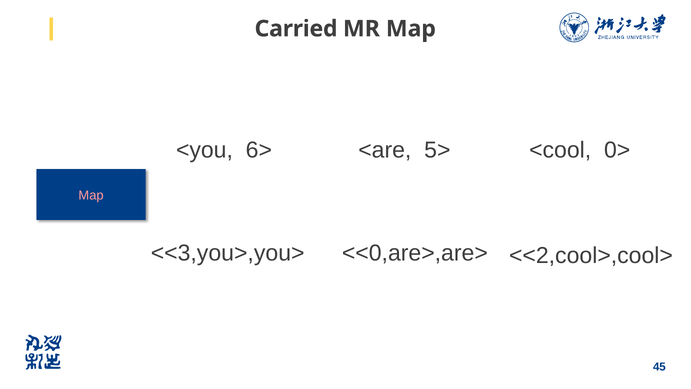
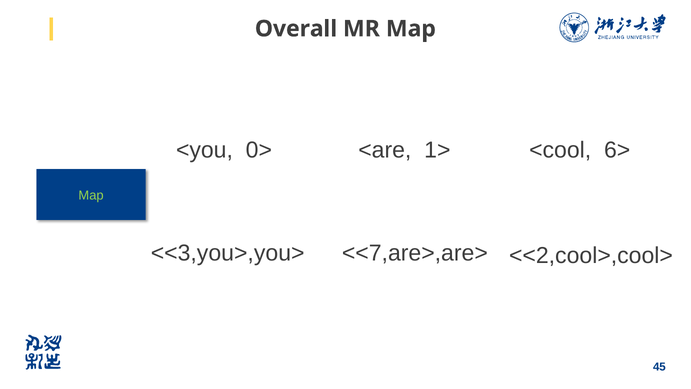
Carried: Carried -> Overall
6>: 6> -> 0>
5>: 5> -> 1>
0>: 0> -> 6>
Map at (91, 195) colour: pink -> light green
<<0,are>,are>: <<0,are>,are> -> <<7,are>,are>
